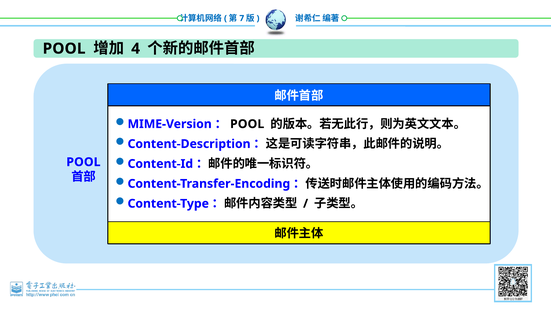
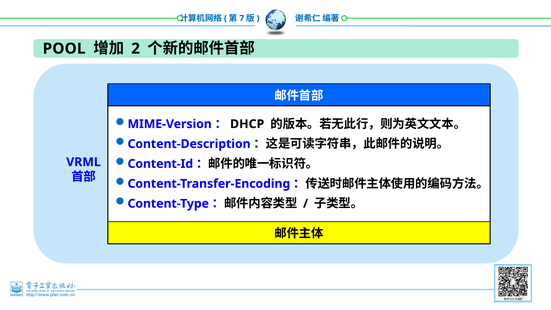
4: 4 -> 2
POOL at (247, 124): POOL -> DHCP
POOL at (83, 162): POOL -> VRML
